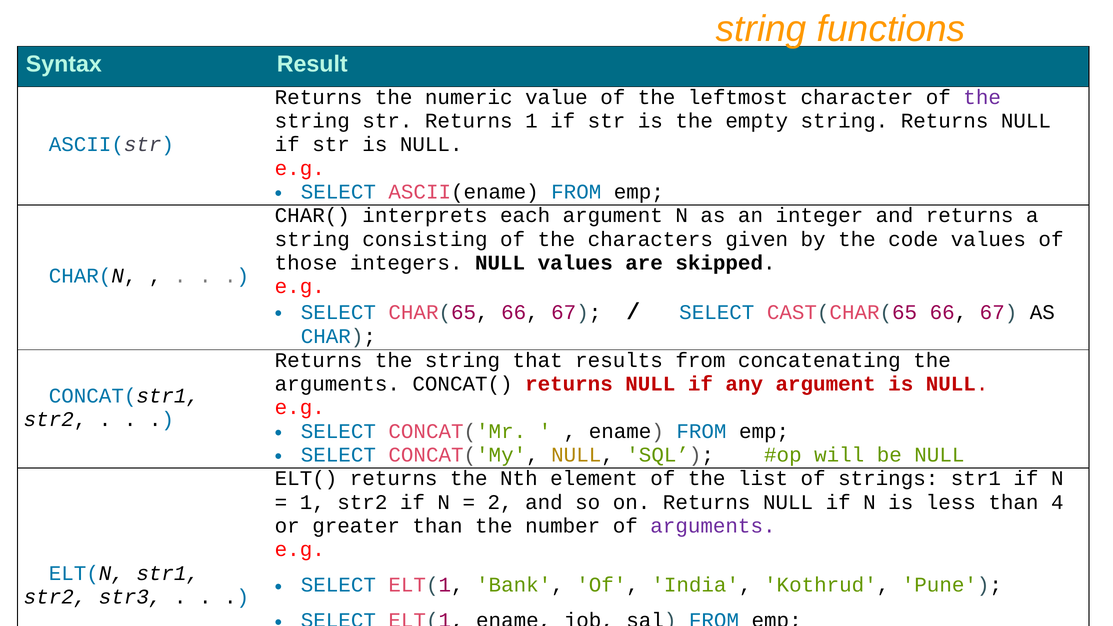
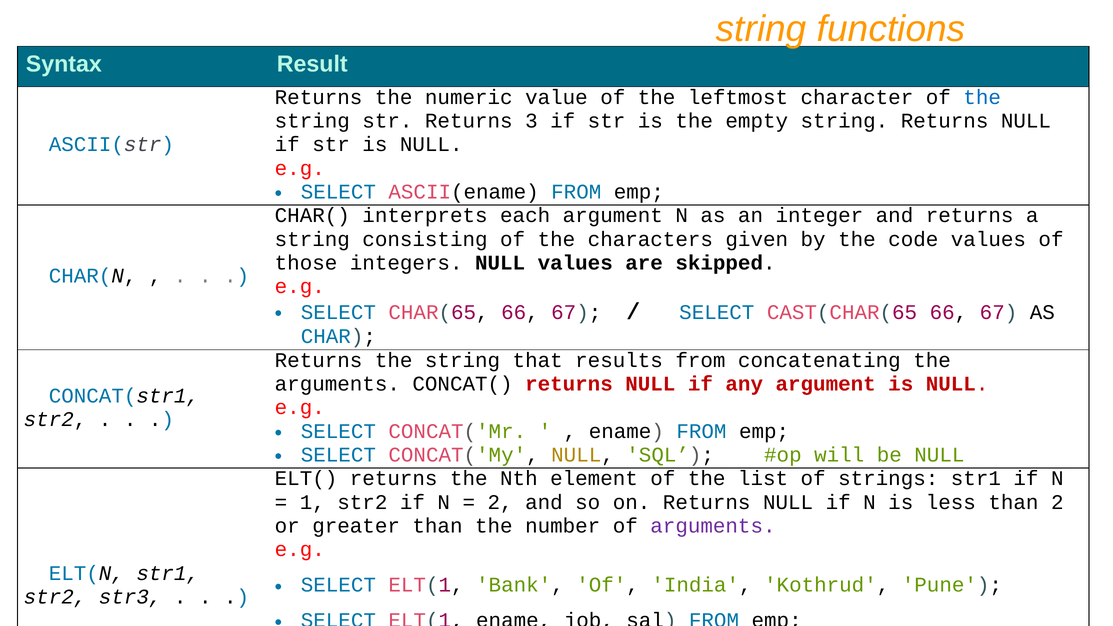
the at (982, 97) colour: purple -> blue
Returns 1: 1 -> 3
than 4: 4 -> 2
